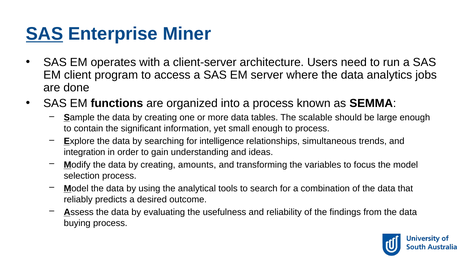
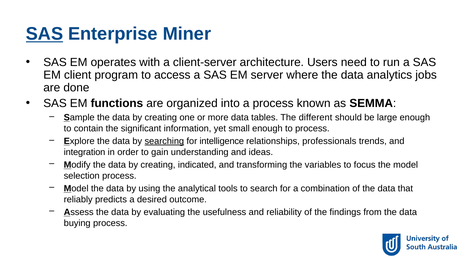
scalable: scalable -> different
searching underline: none -> present
simultaneous: simultaneous -> professionals
amounts: amounts -> indicated
